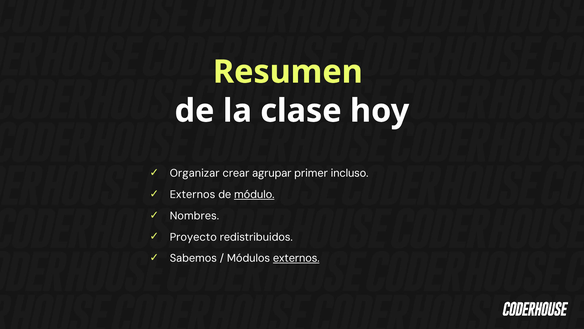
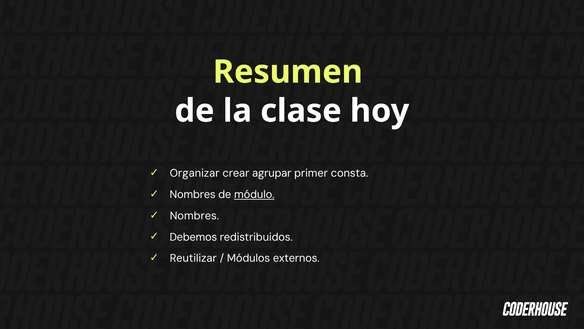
incluso: incluso -> consta
Externos at (193, 194): Externos -> Nombres
Proyecto: Proyecto -> Debemos
Sabemos: Sabemos -> Reutilizar
externos at (296, 258) underline: present -> none
